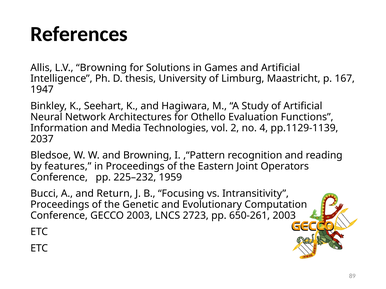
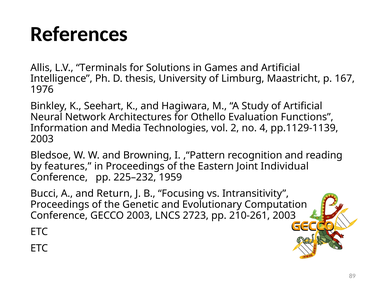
L.V Browning: Browning -> Terminals
1947: 1947 -> 1976
2037 at (42, 139): 2037 -> 2003
Operators: Operators -> Individual
650-261: 650-261 -> 210-261
